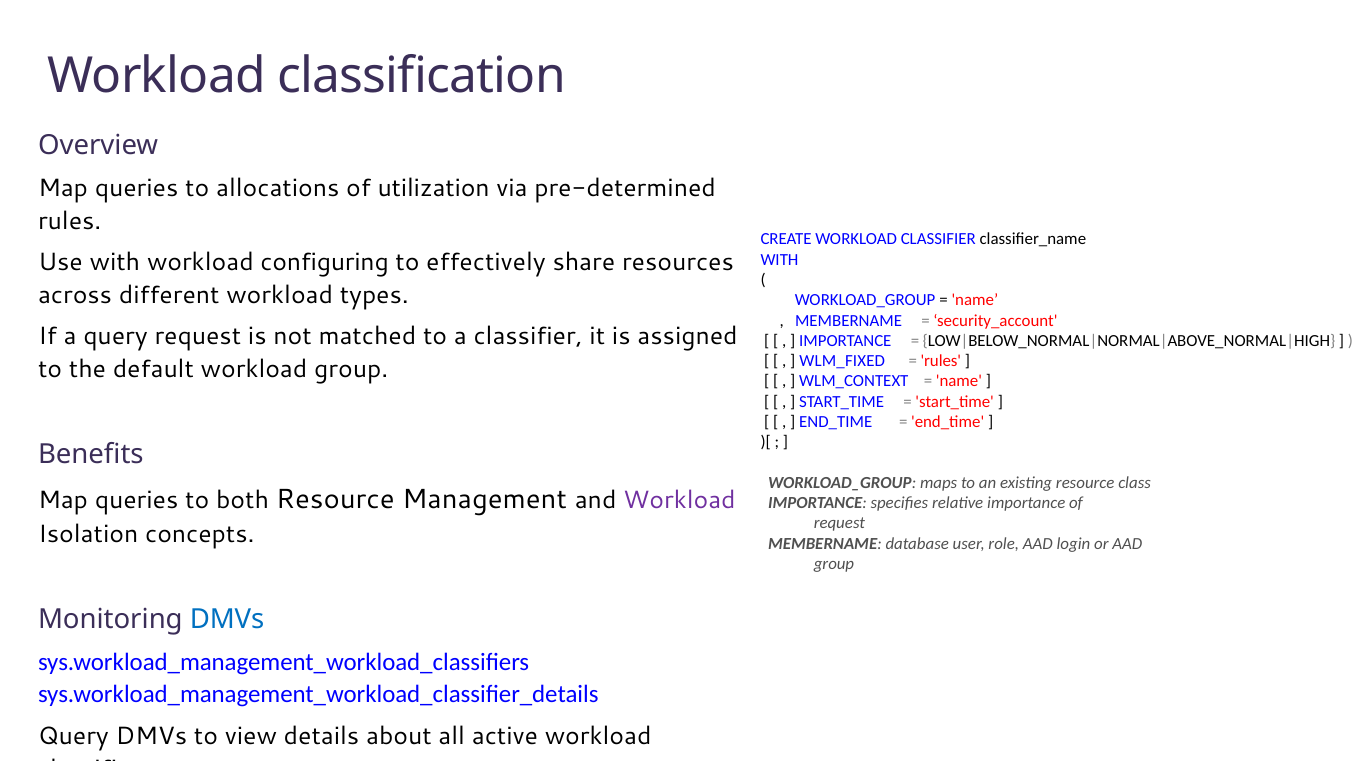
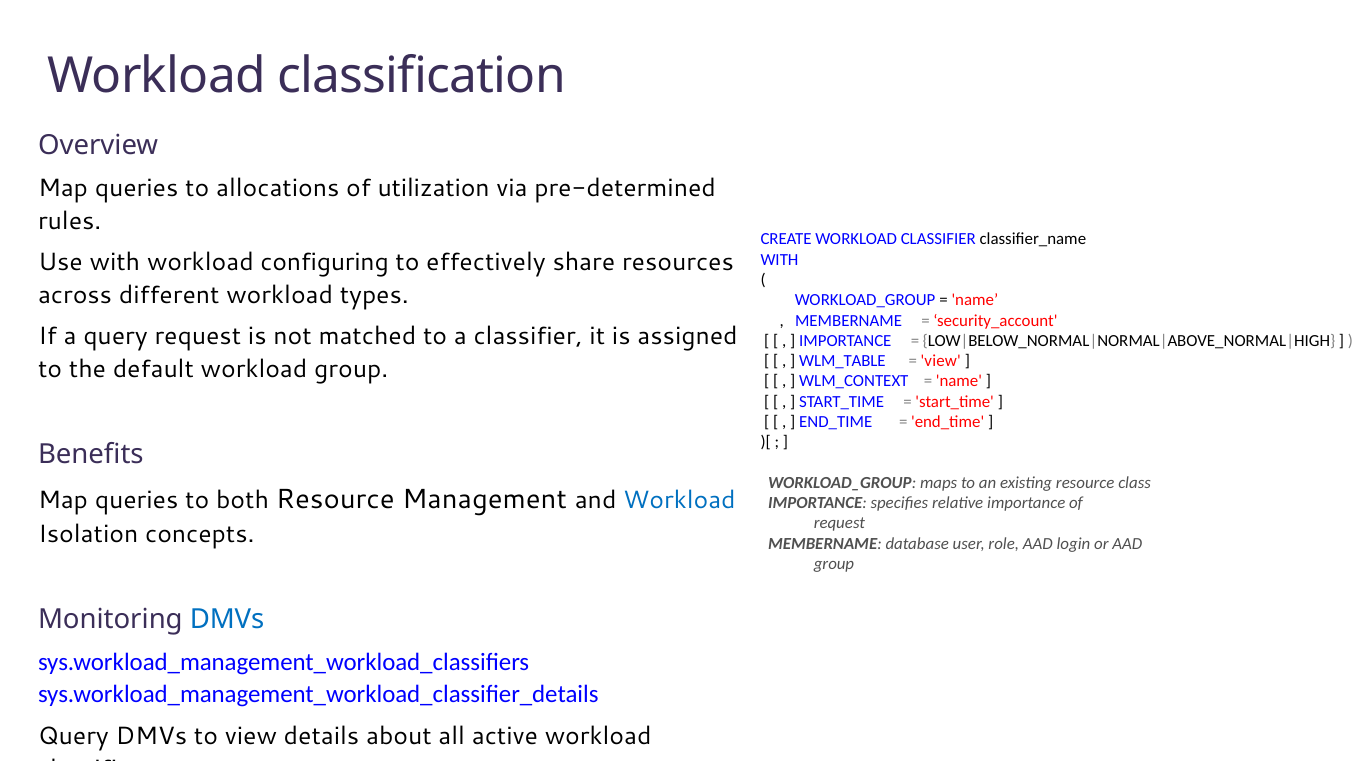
WLM_FIXED: WLM_FIXED -> WLM_TABLE
rules at (941, 361): rules -> view
Workload at (679, 500) colour: purple -> blue
